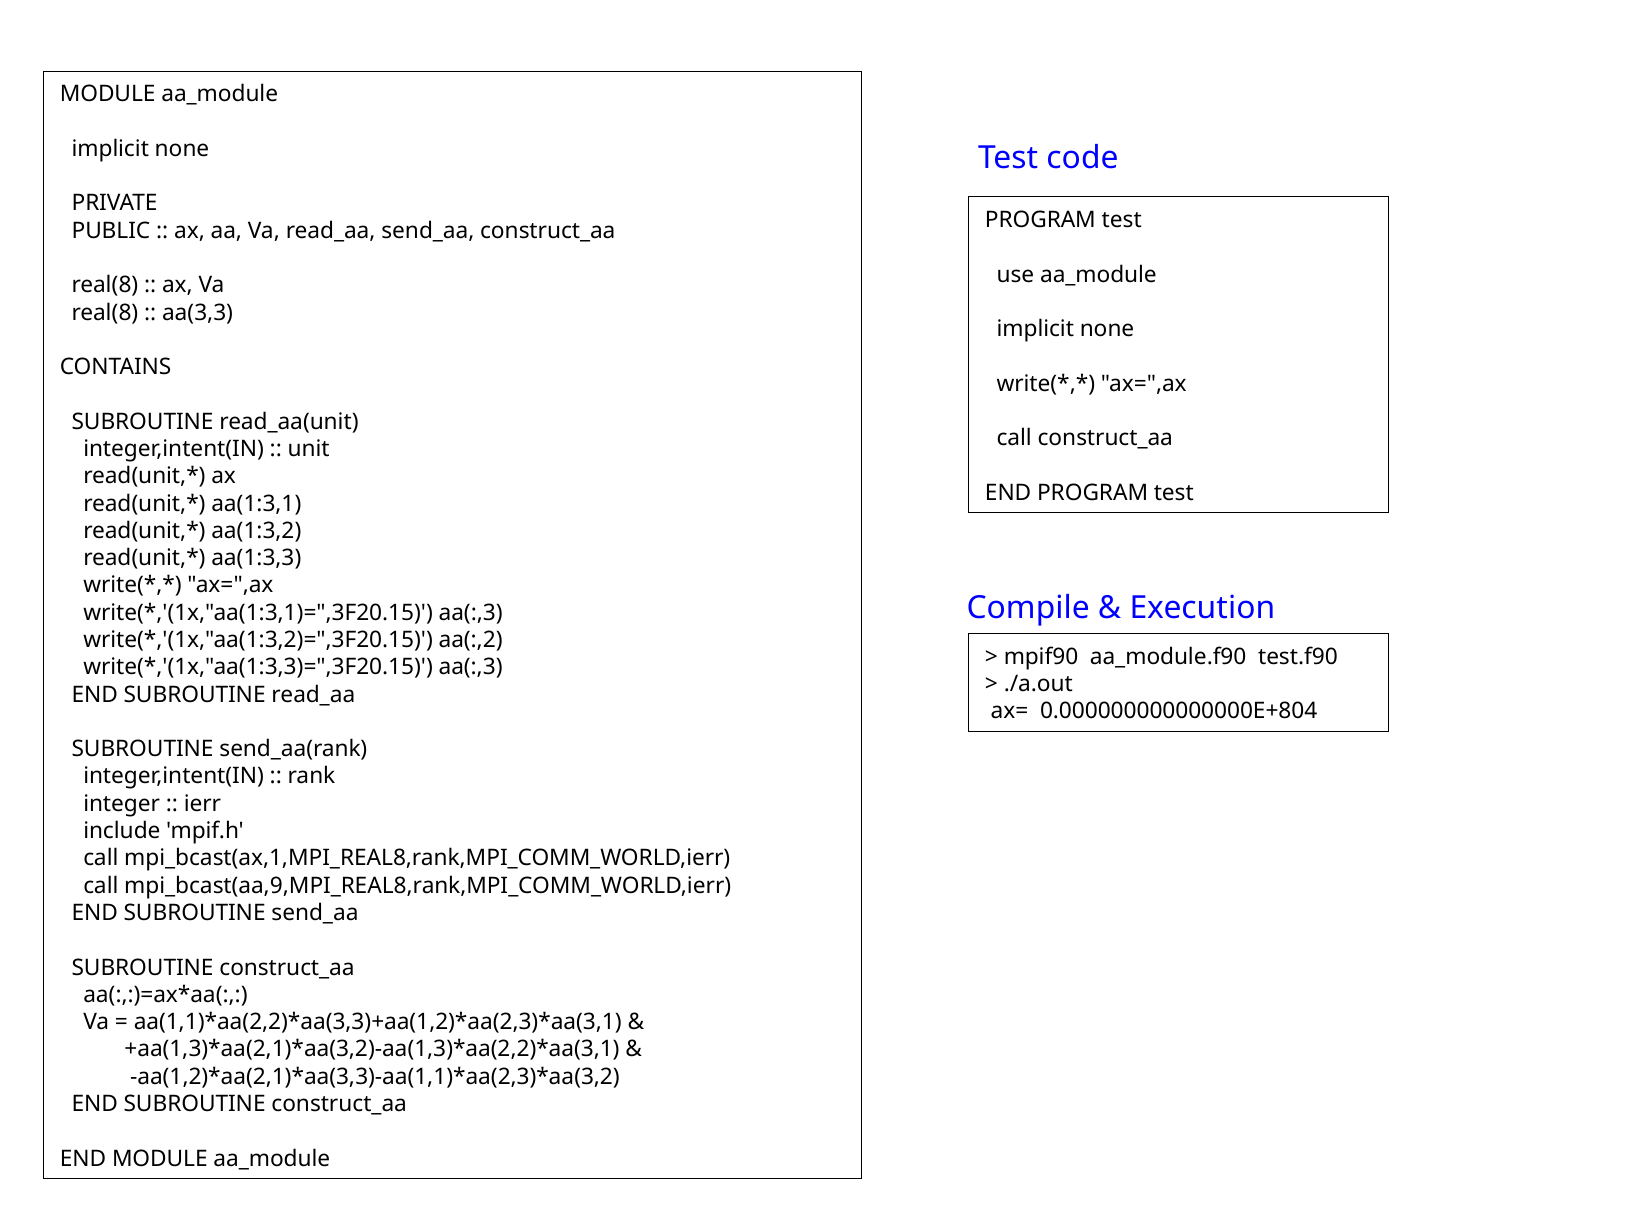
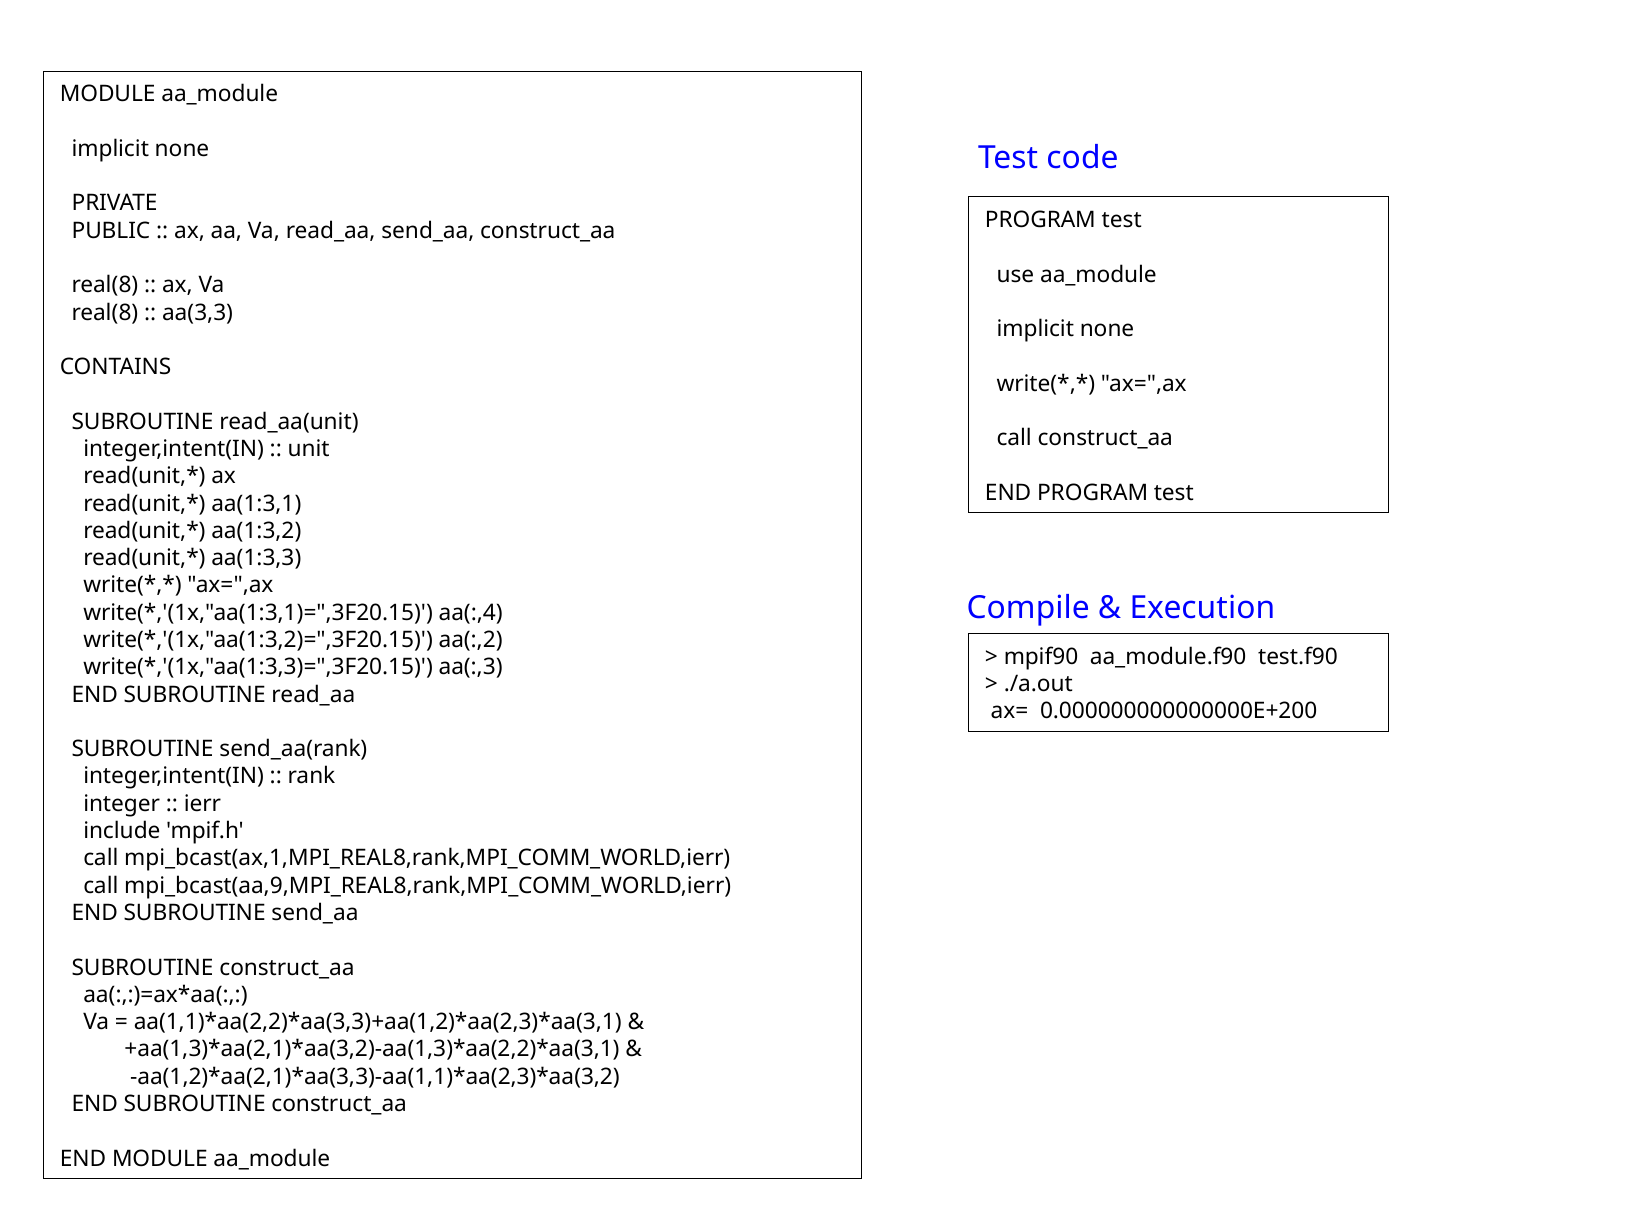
aa(:,3 at (471, 613): aa(:,3 -> aa(:,4
0.000000000000000E+804: 0.000000000000000E+804 -> 0.000000000000000E+200
